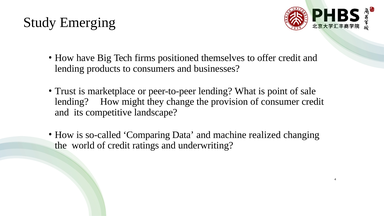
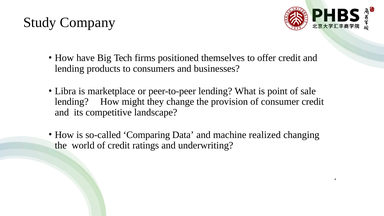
Emerging: Emerging -> Company
Trust: Trust -> Libra
